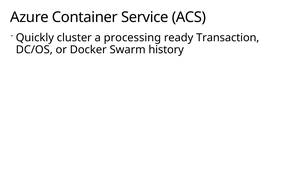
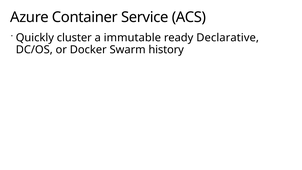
processing: processing -> immutable
Transaction: Transaction -> Declarative
